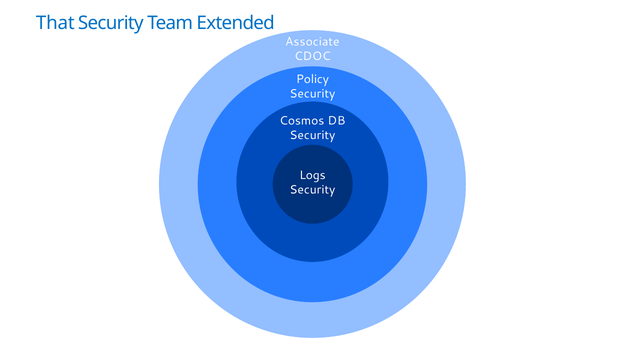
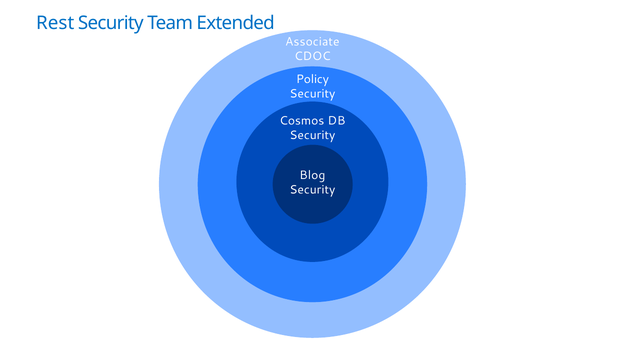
That: That -> Rest
Logs: Logs -> Blog
